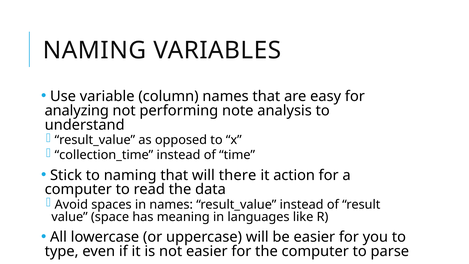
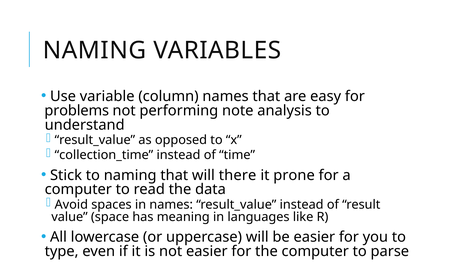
analyzing: analyzing -> problems
action: action -> prone
